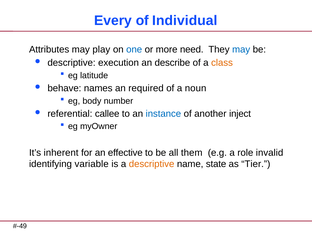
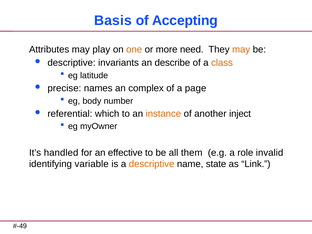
Every: Every -> Basis
Individual: Individual -> Accepting
one colour: blue -> orange
may at (241, 50) colour: blue -> orange
execution: execution -> invariants
behave: behave -> precise
required: required -> complex
noun: noun -> page
callee: callee -> which
instance colour: blue -> orange
inherent: inherent -> handled
Tier: Tier -> Link
